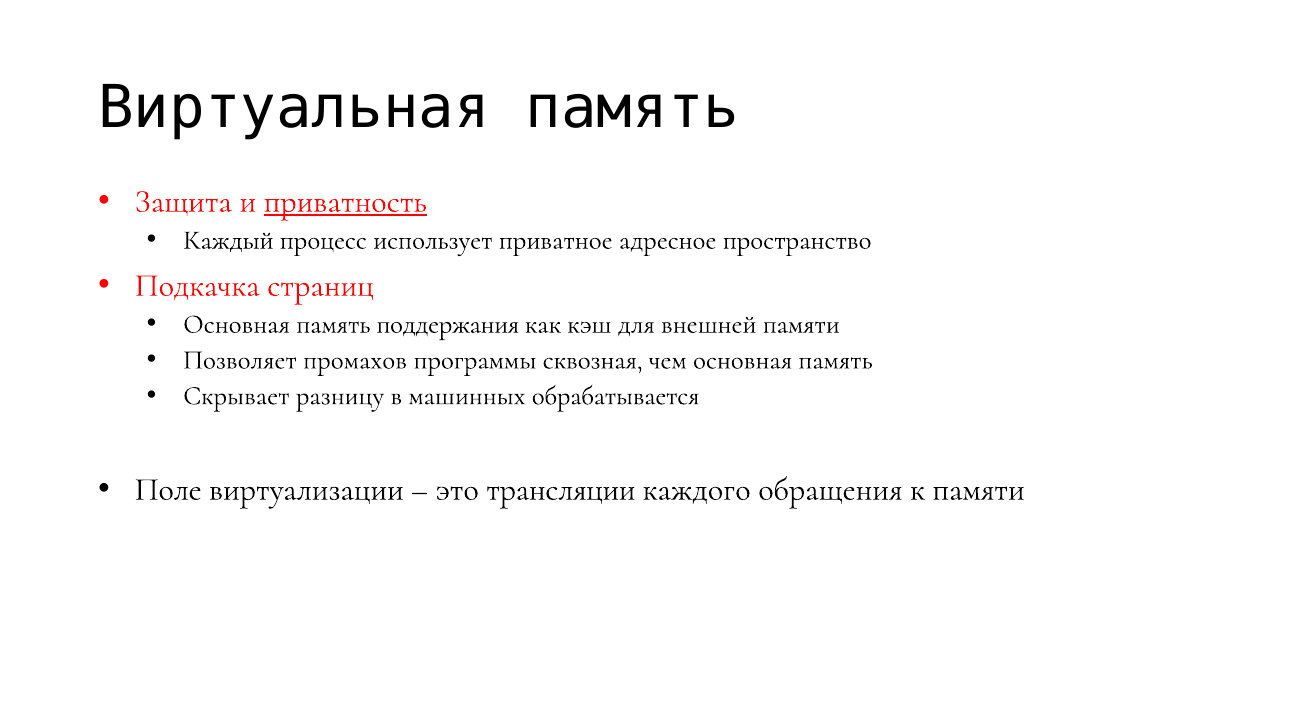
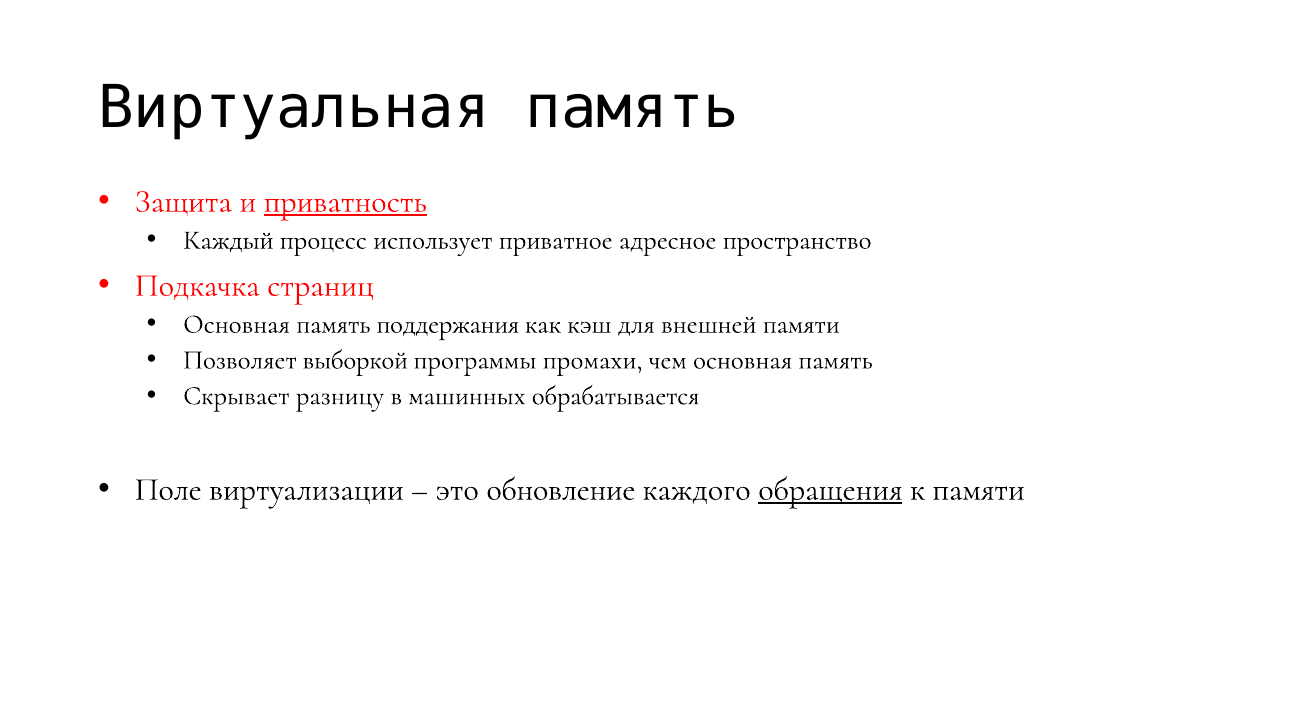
промахов: промахов -> выборкой
сквозная: сквозная -> промахи
трансляции: трансляции -> обновление
обращения underline: none -> present
